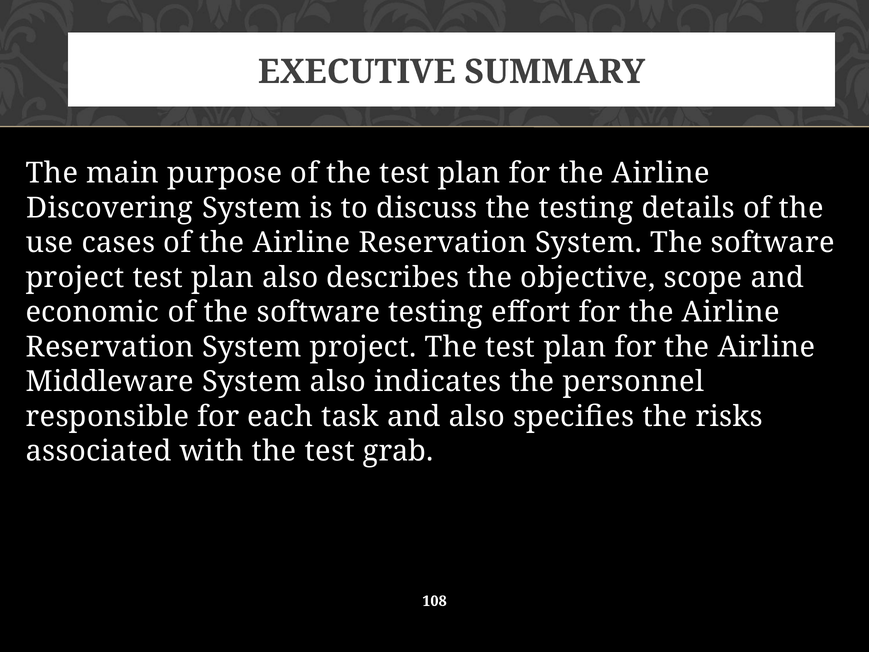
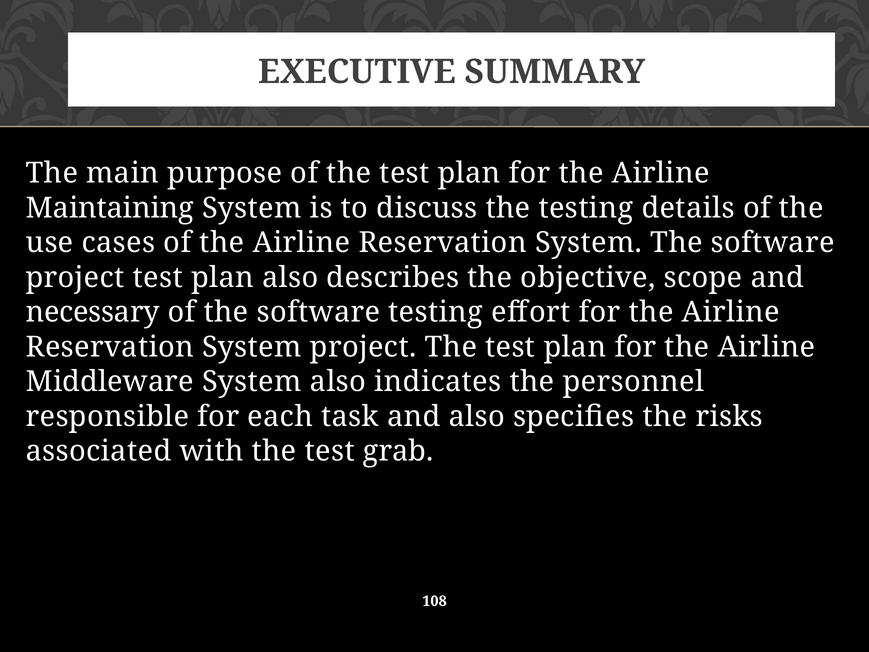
Discovering: Discovering -> Maintaining
economic: economic -> necessary
